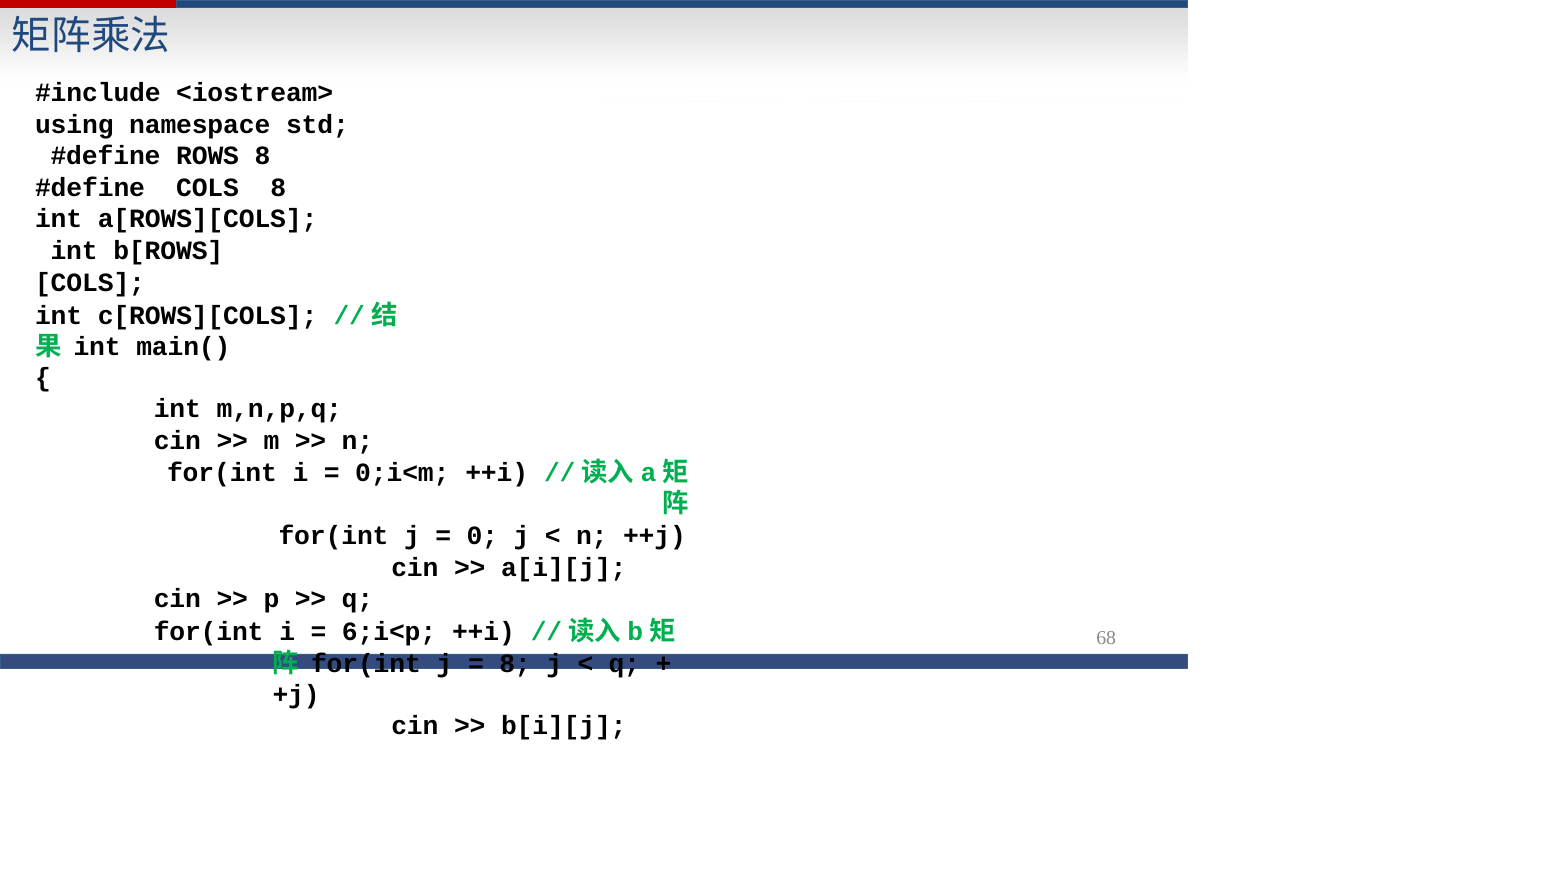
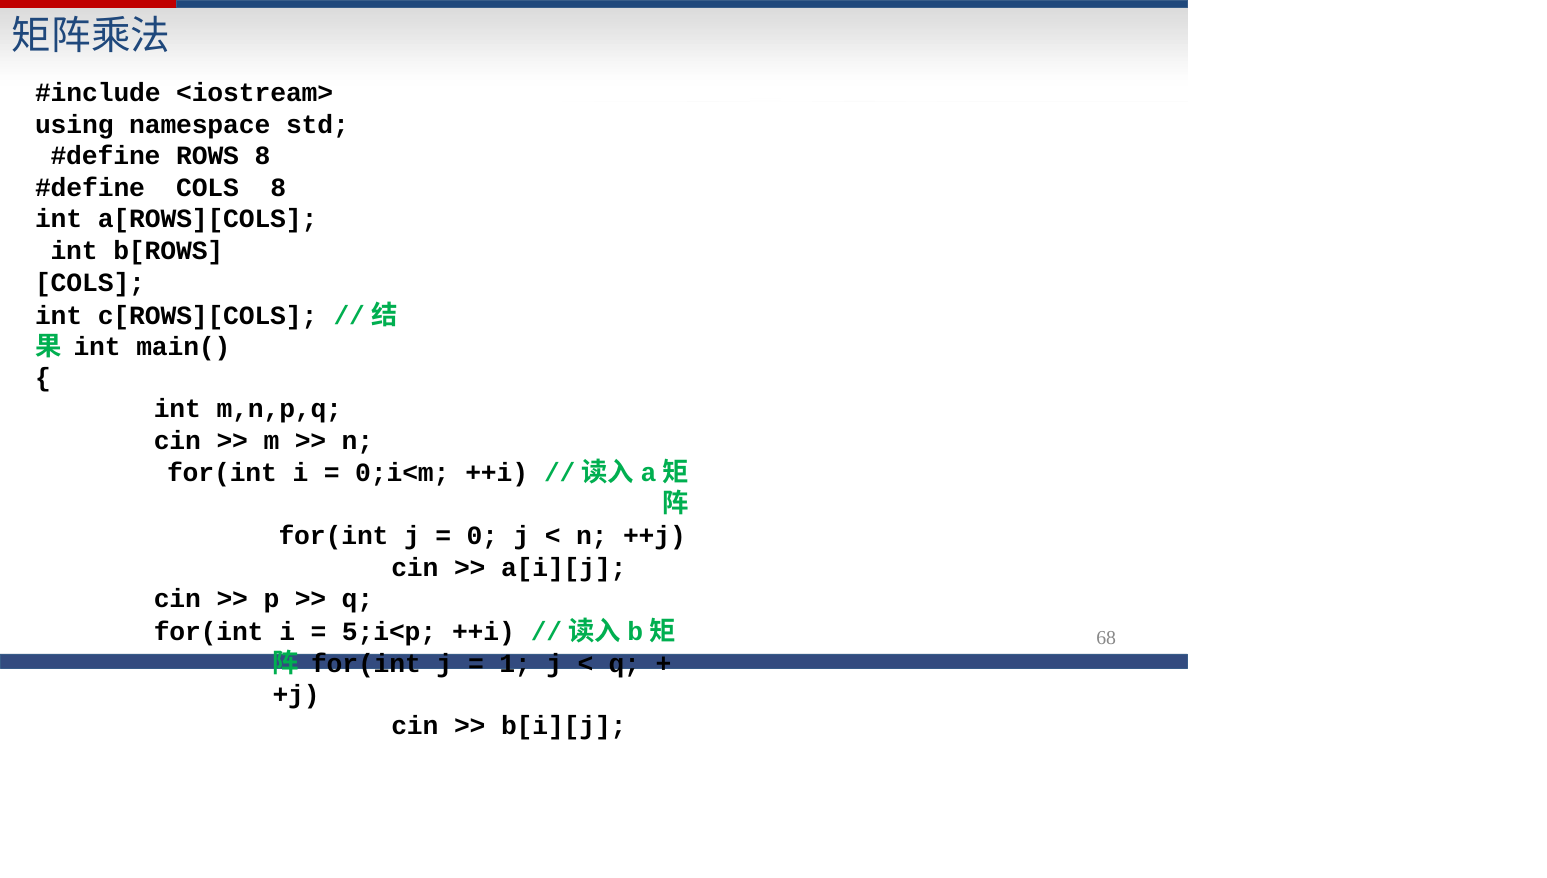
6;i<p: 6;i<p -> 5;i<p
8 at (515, 664): 8 -> 1
